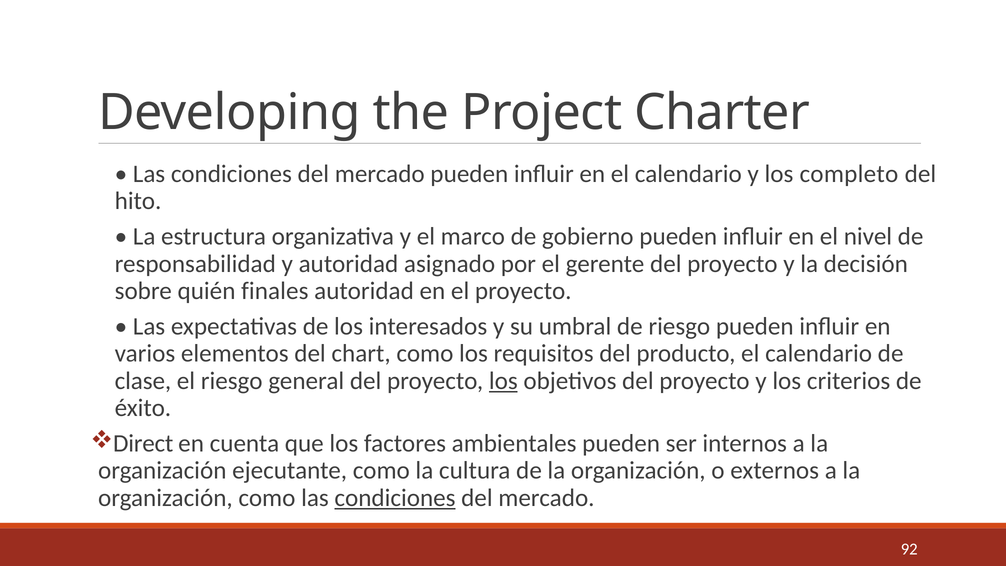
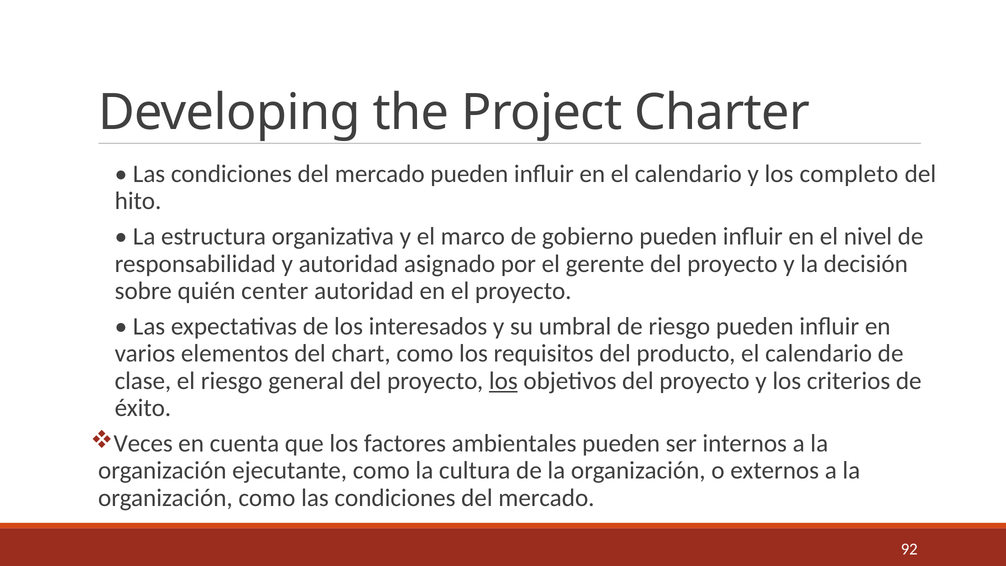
finales: finales -> center
Direct: Direct -> Veces
condiciones at (395, 498) underline: present -> none
